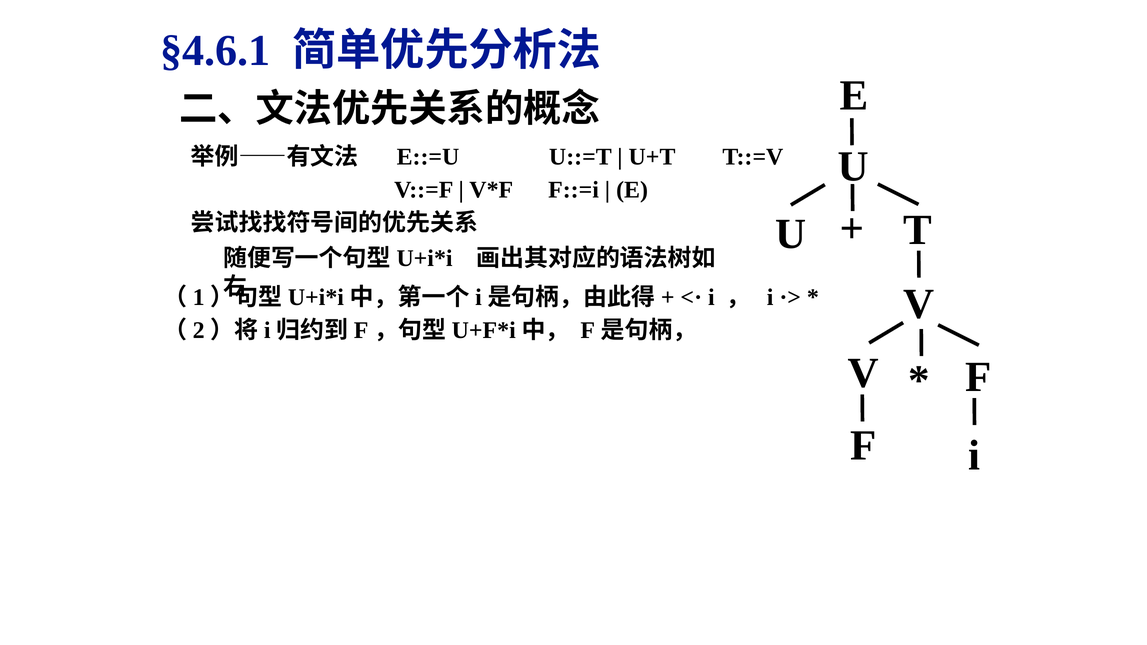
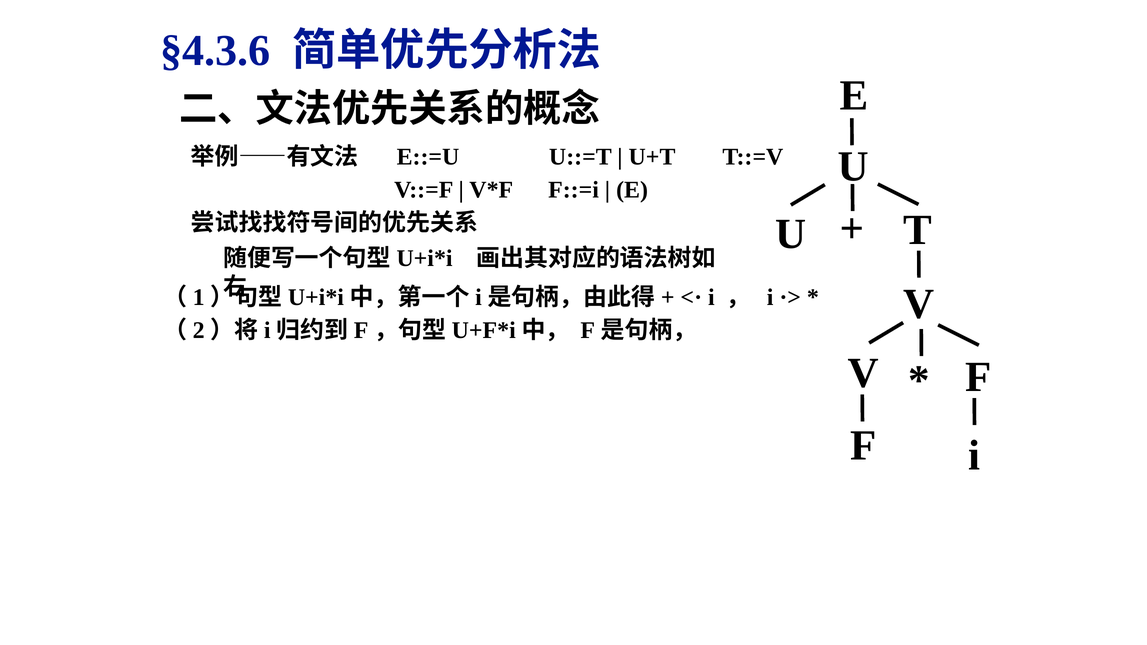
§4.6.1: §4.6.1 -> §4.3.6
